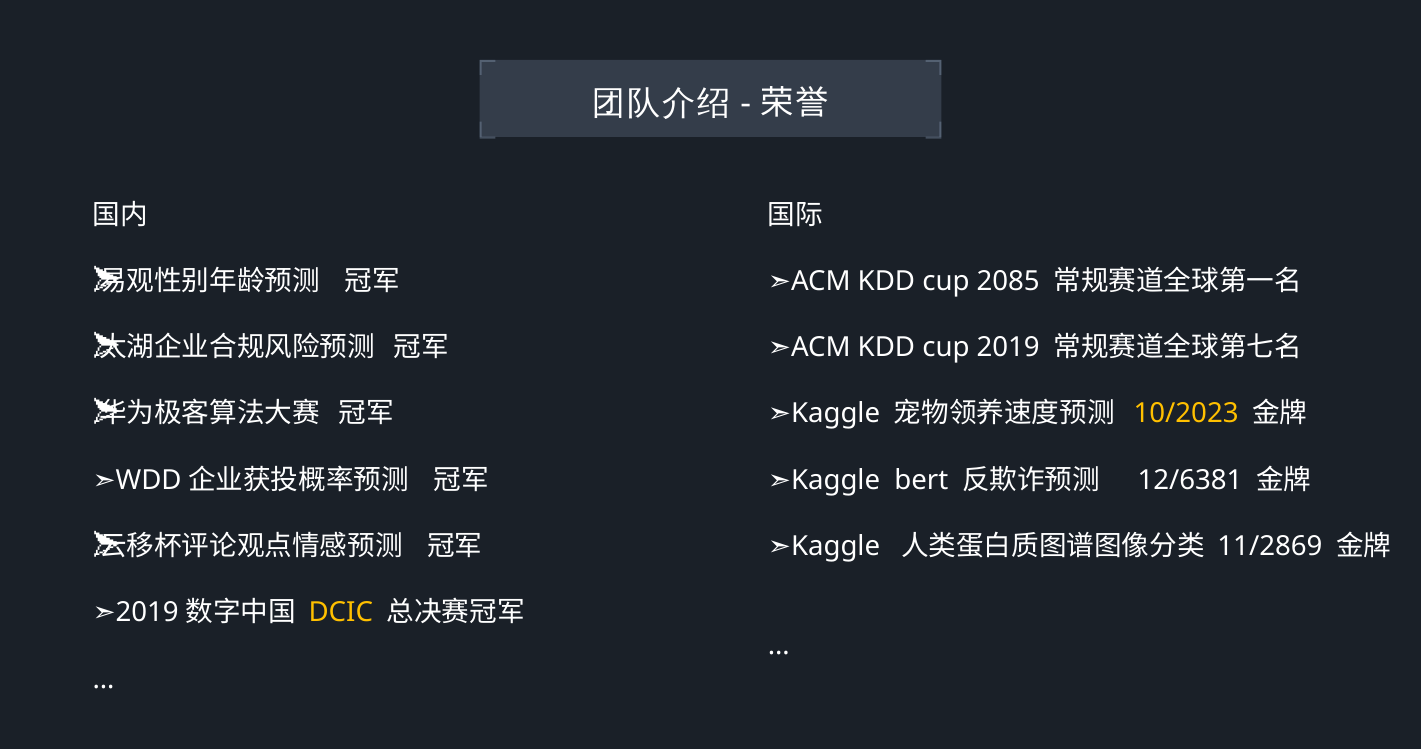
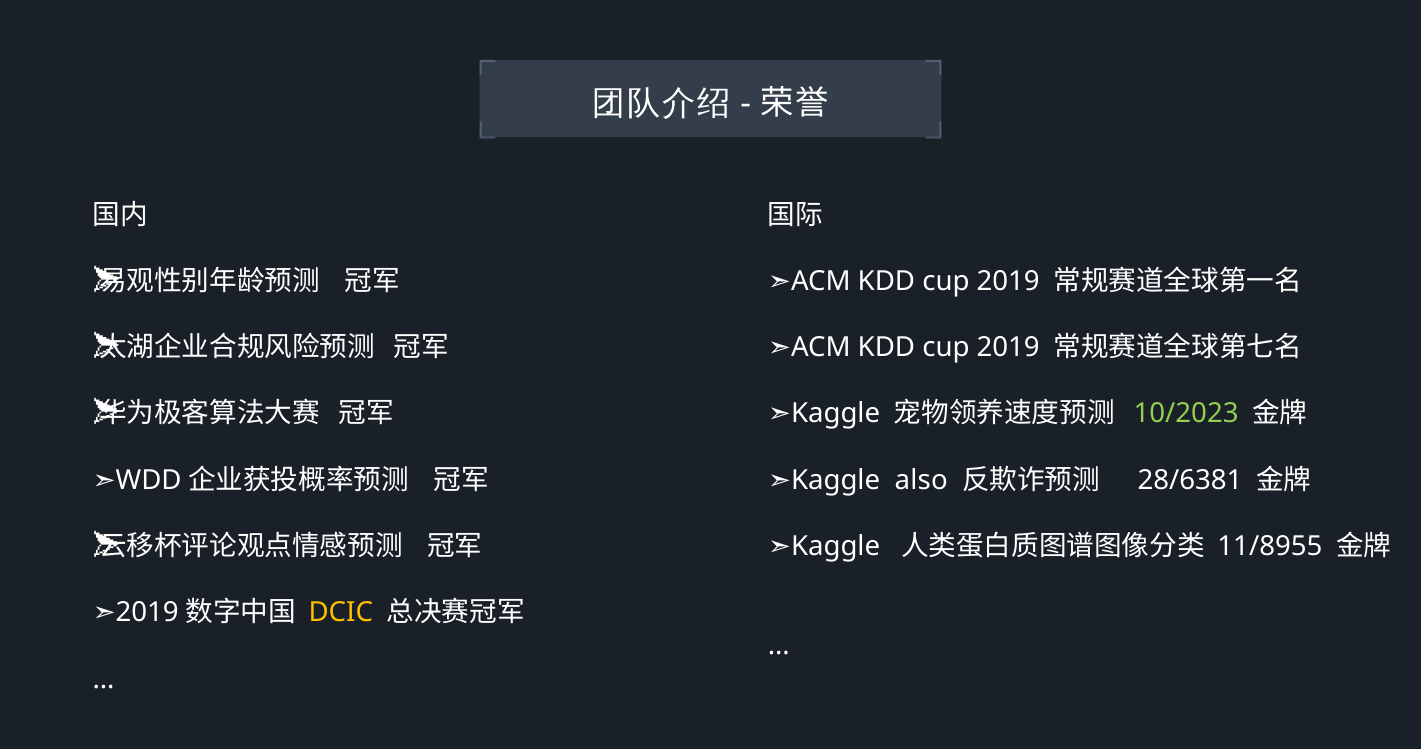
2085 at (1008, 281): 2085 -> 2019
10/2023 colour: yellow -> light green
bert: bert -> also
12/6381: 12/6381 -> 28/6381
11/2869: 11/2869 -> 11/8955
